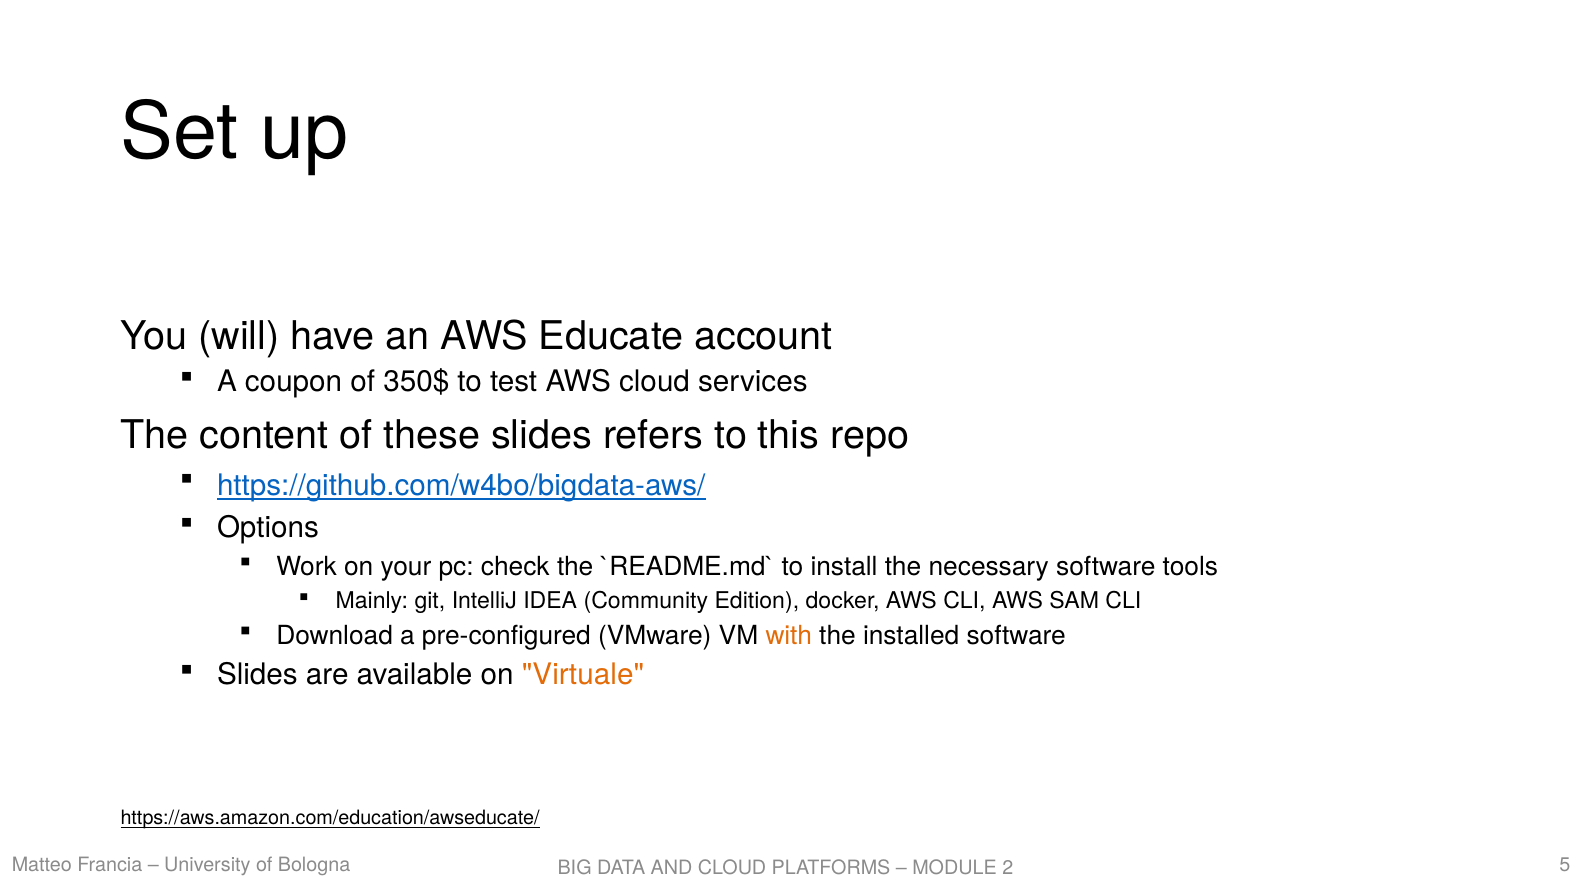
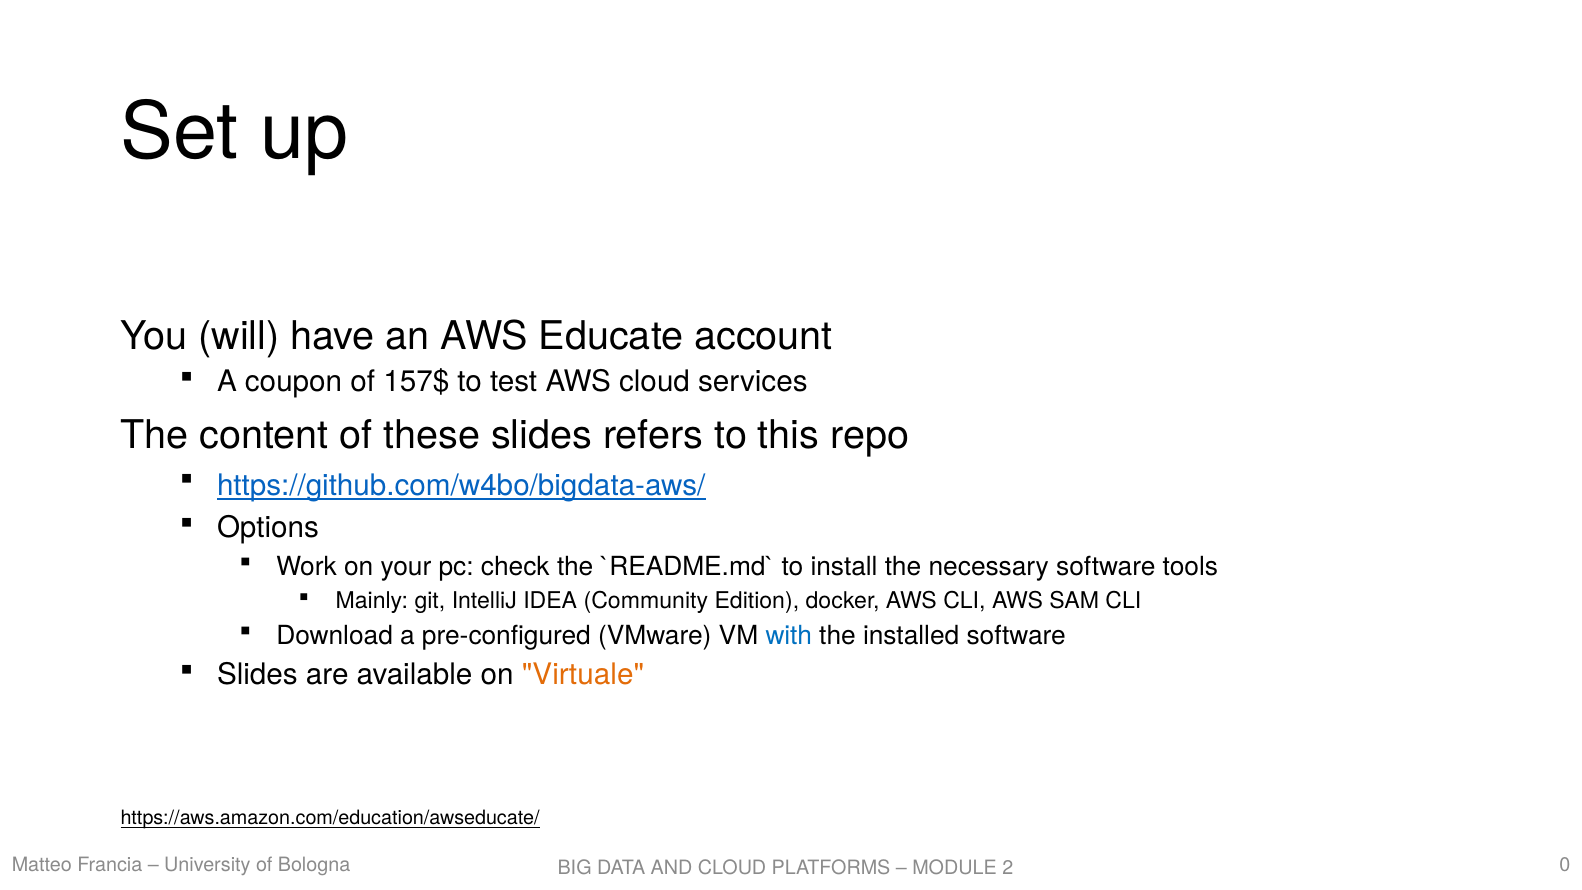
350$: 350$ -> 157$
with colour: orange -> blue
5: 5 -> 0
